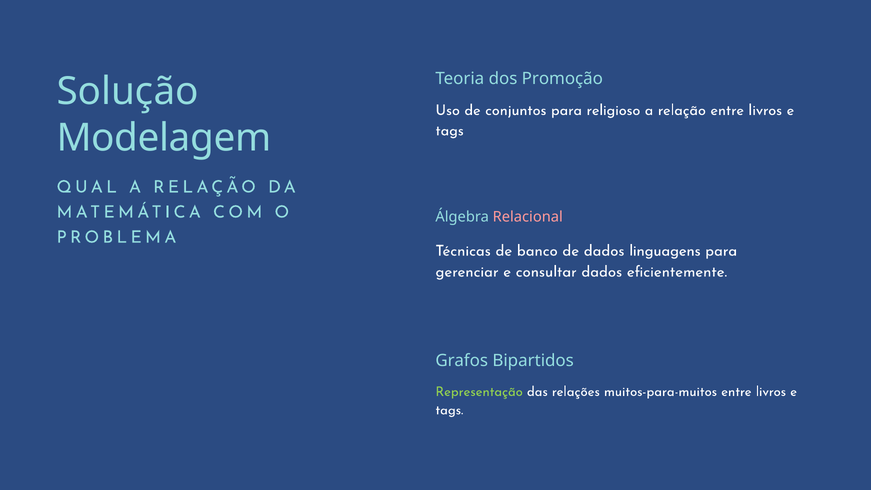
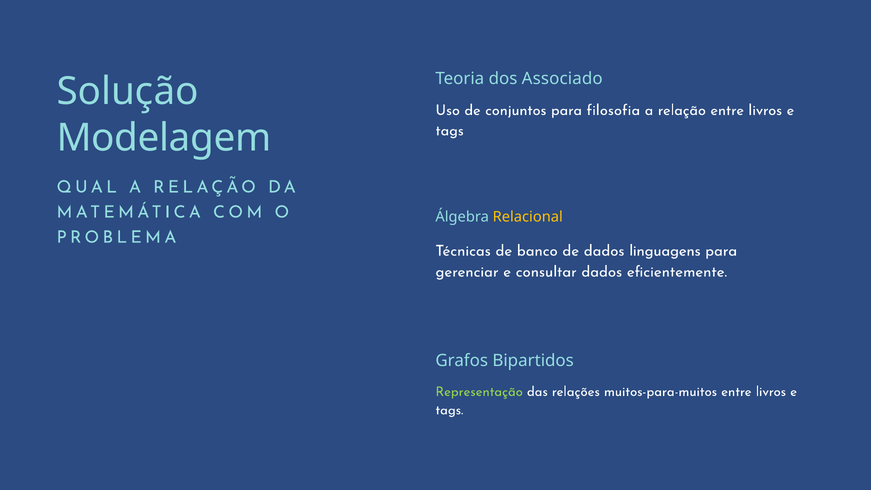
Promoção: Promoção -> Associado
religioso: religioso -> filosofia
Relacional colour: pink -> yellow
